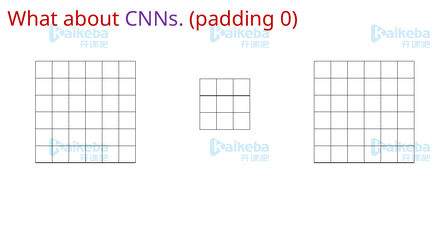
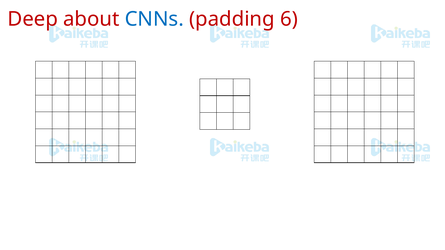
What: What -> Deep
CNNs colour: purple -> blue
0: 0 -> 6
